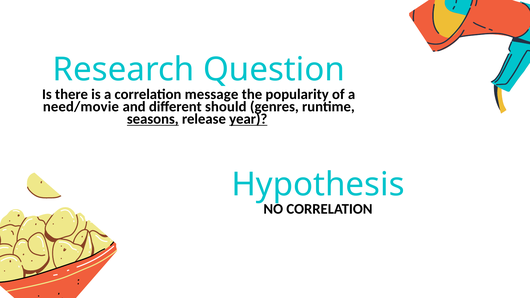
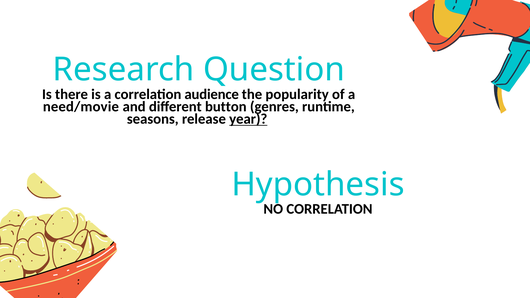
message: message -> audience
should: should -> button
seasons underline: present -> none
